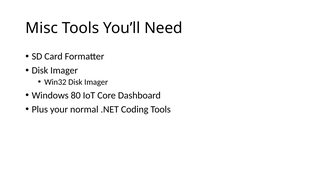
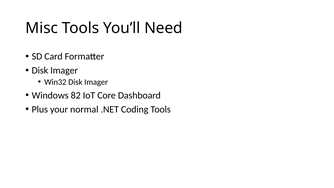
80: 80 -> 82
